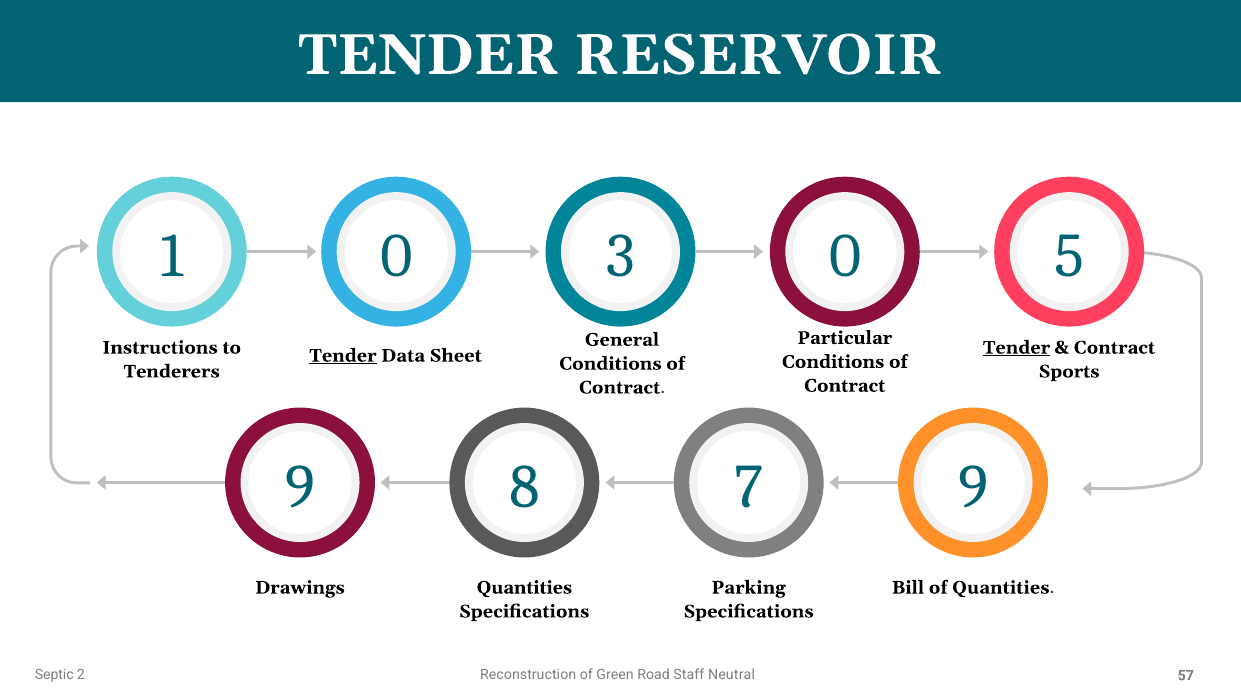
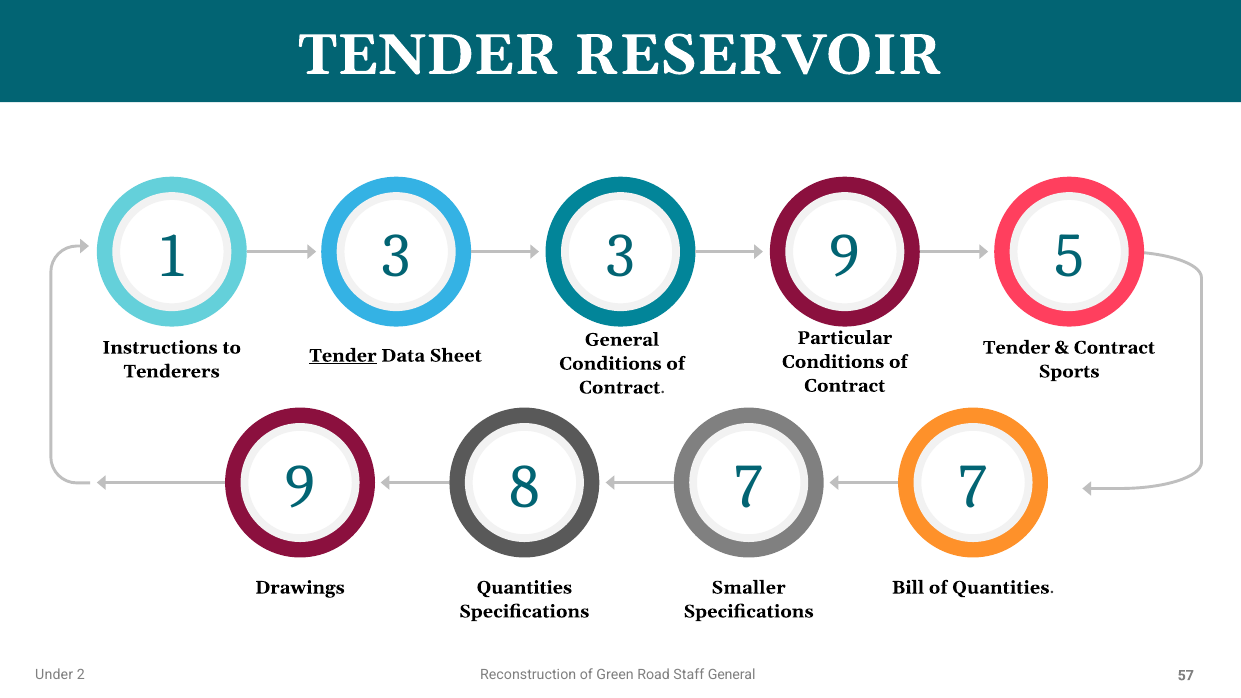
1 0: 0 -> 3
3 0: 0 -> 9
Tender at (1017, 348) underline: present -> none
7 9: 9 -> 7
Parking: Parking -> Smaller
Septic: Septic -> Under
Staff Neutral: Neutral -> General
